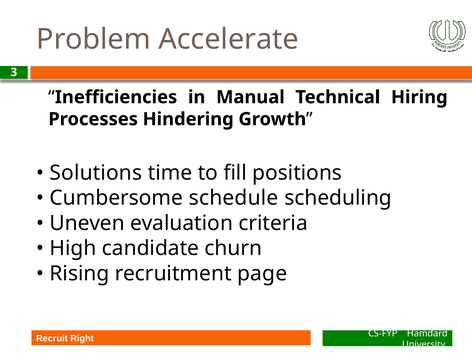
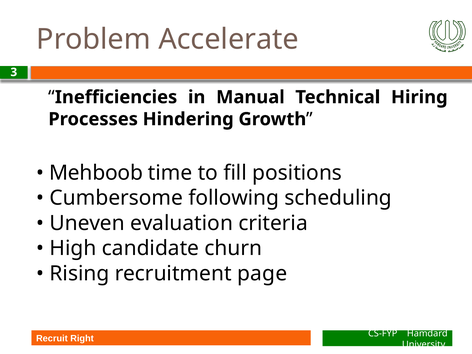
Solutions: Solutions -> Mehboob
schedule: schedule -> following
